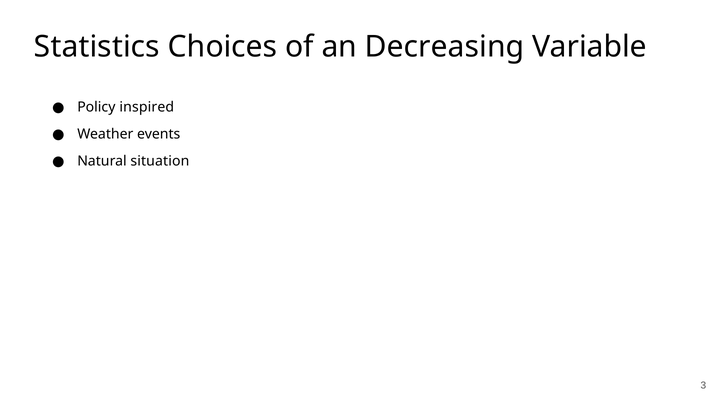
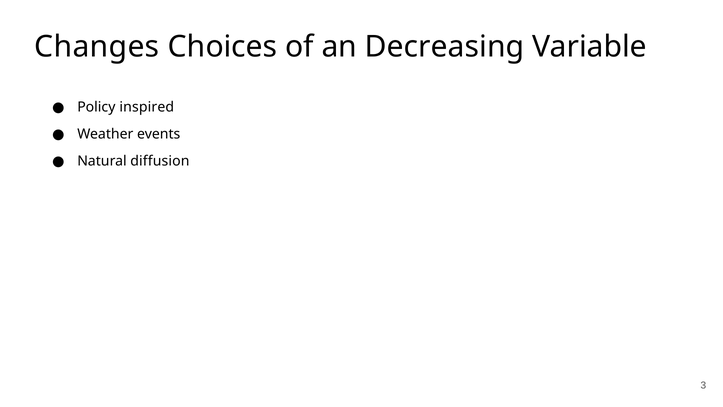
Statistics: Statistics -> Changes
situation: situation -> diffusion
